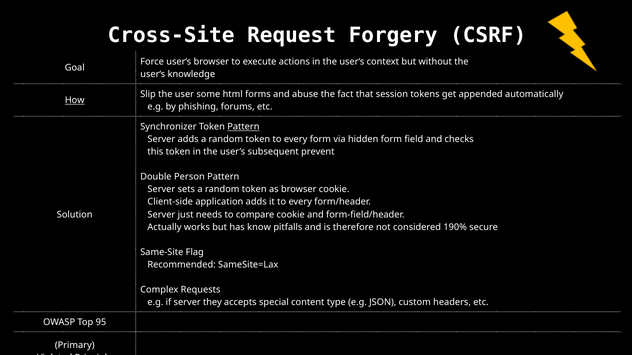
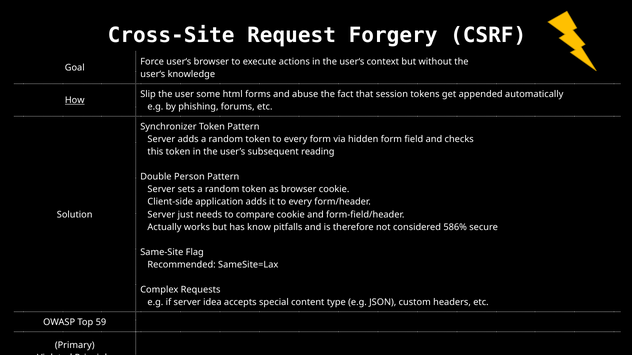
Pattern at (243, 127) underline: present -> none
prevent: prevent -> reading
190%: 190% -> 586%
they: they -> idea
95: 95 -> 59
